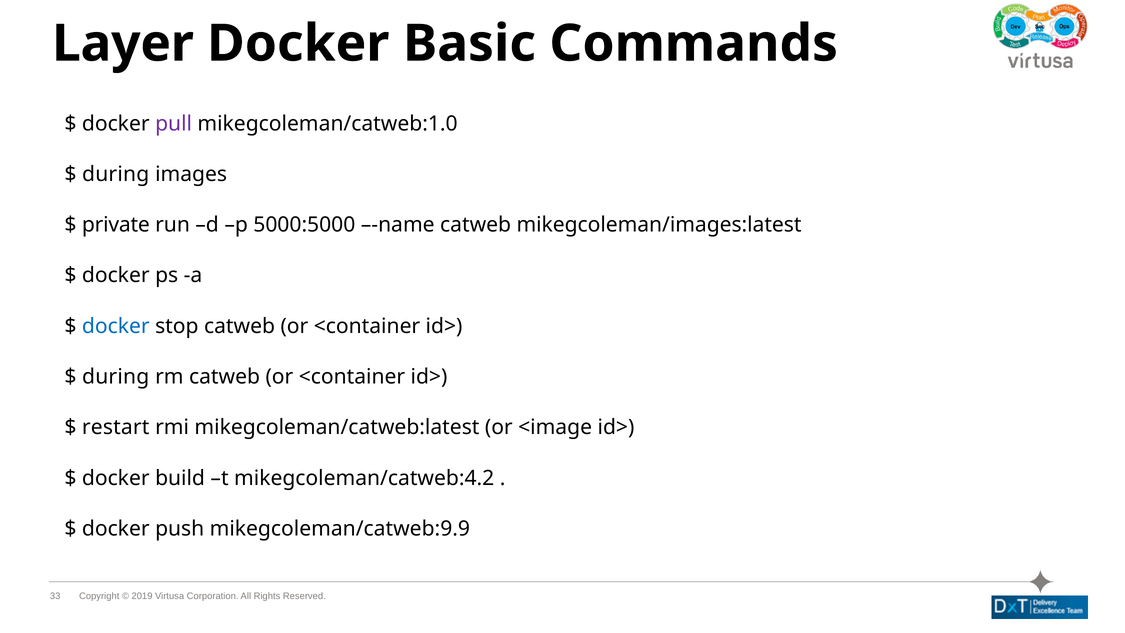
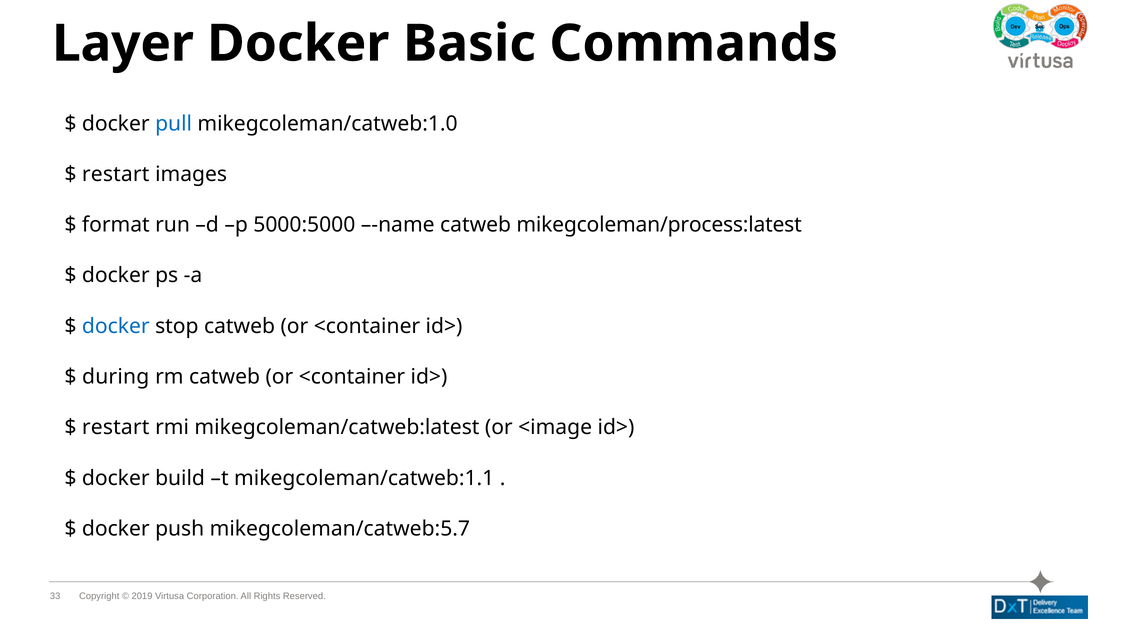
pull colour: purple -> blue
during at (116, 174): during -> restart
private: private -> format
mikegcoleman/images:latest: mikegcoleman/images:latest -> mikegcoleman/process:latest
mikegcoleman/catweb:4.2: mikegcoleman/catweb:4.2 -> mikegcoleman/catweb:1.1
mikegcoleman/catweb:9.9: mikegcoleman/catweb:9.9 -> mikegcoleman/catweb:5.7
